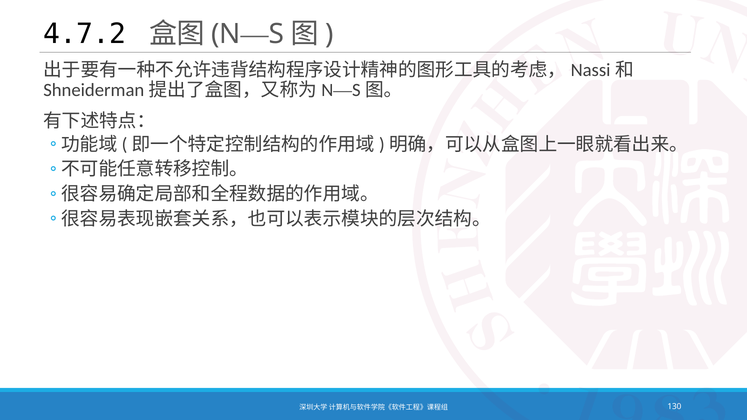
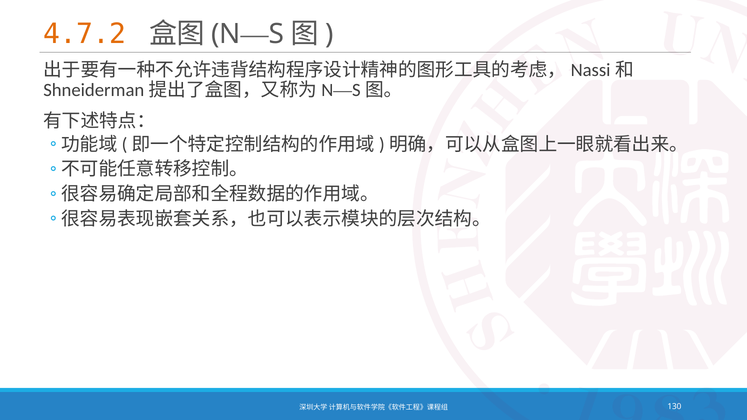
4.7.2 colour: black -> orange
